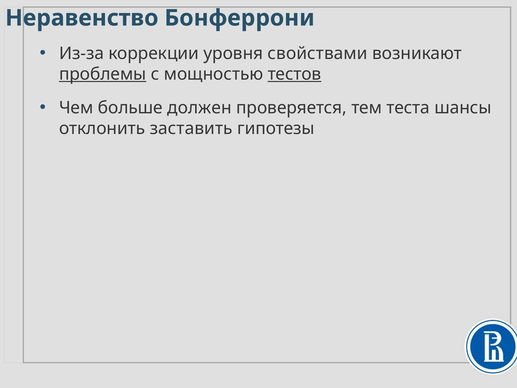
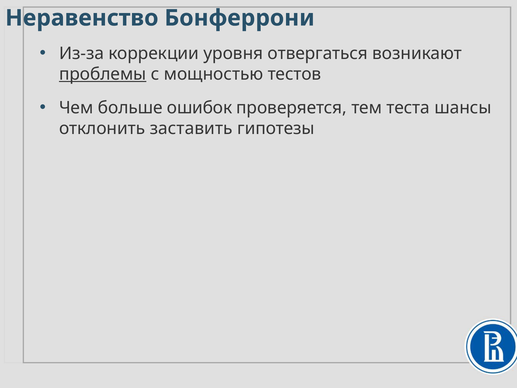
свойствами: свойствами -> отвергаться
тестов underline: present -> none
должен: должен -> ошибок
